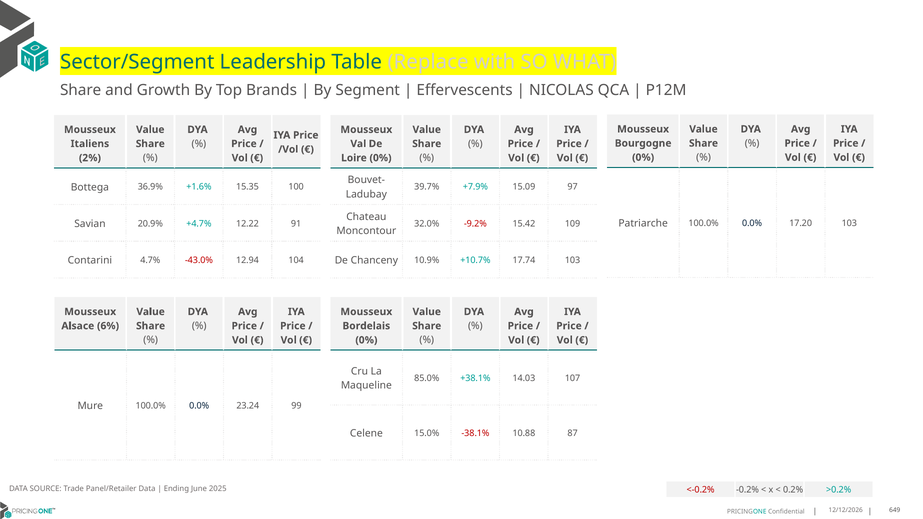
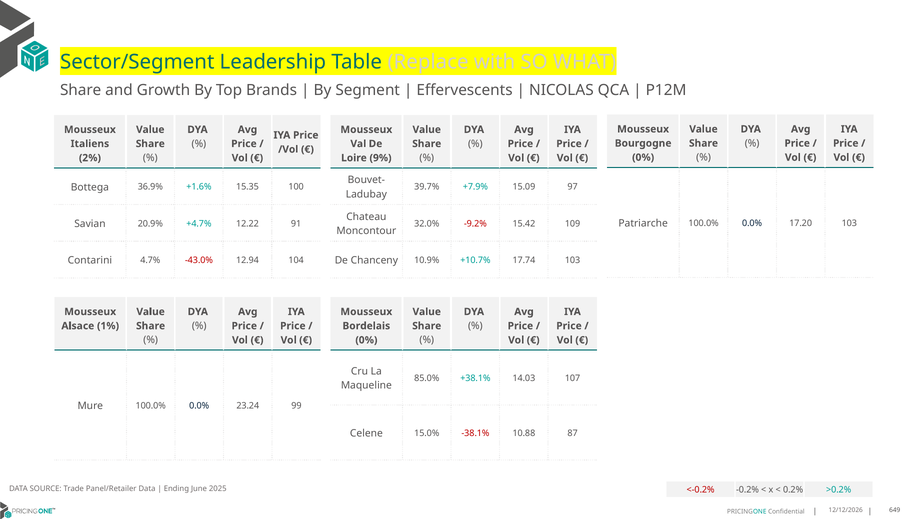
Loire 0%: 0% -> 9%
6%: 6% -> 1%
